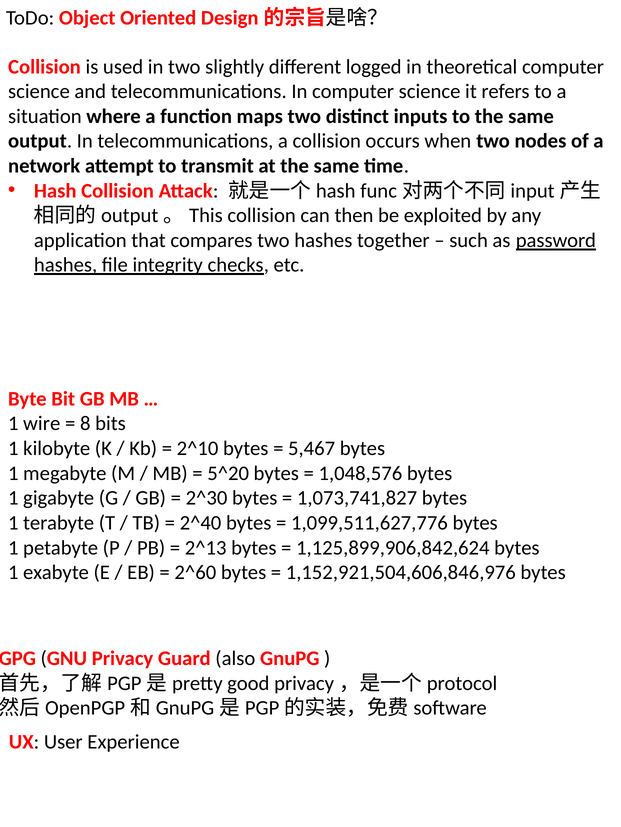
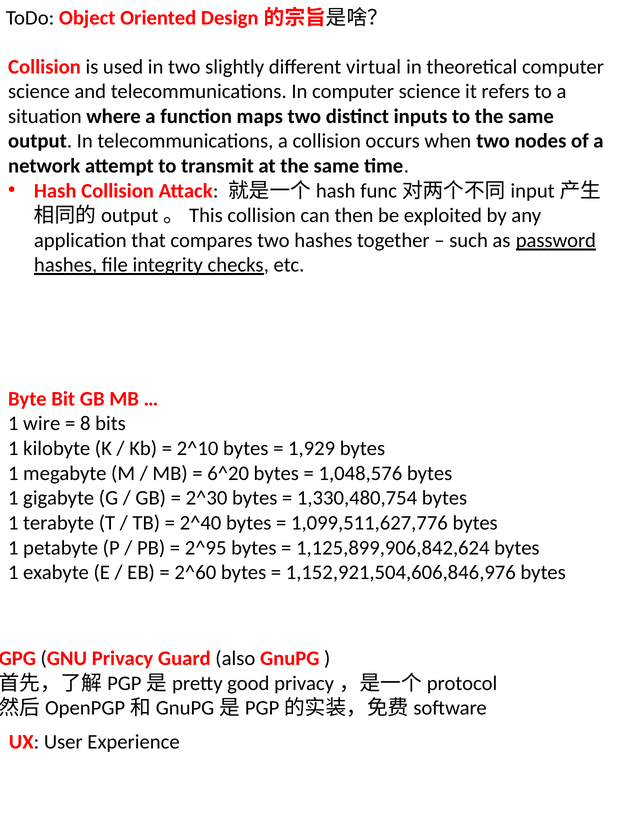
logged: logged -> virtual
5,467: 5,467 -> 1,929
5^20: 5^20 -> 6^20
1,073,741,827: 1,073,741,827 -> 1,330,480,754
2^13: 2^13 -> 2^95
